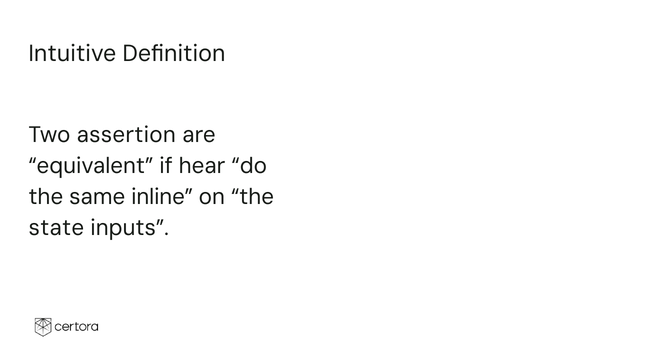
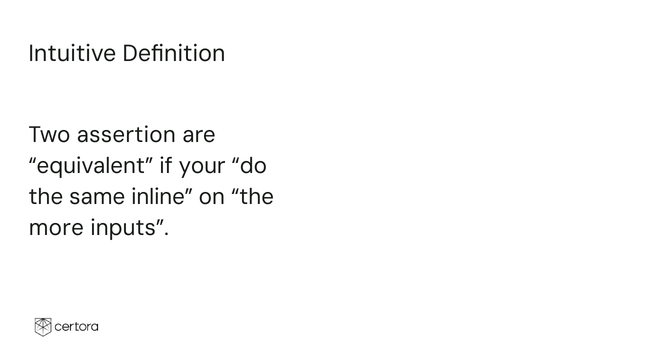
hear: hear -> your
state: state -> more
